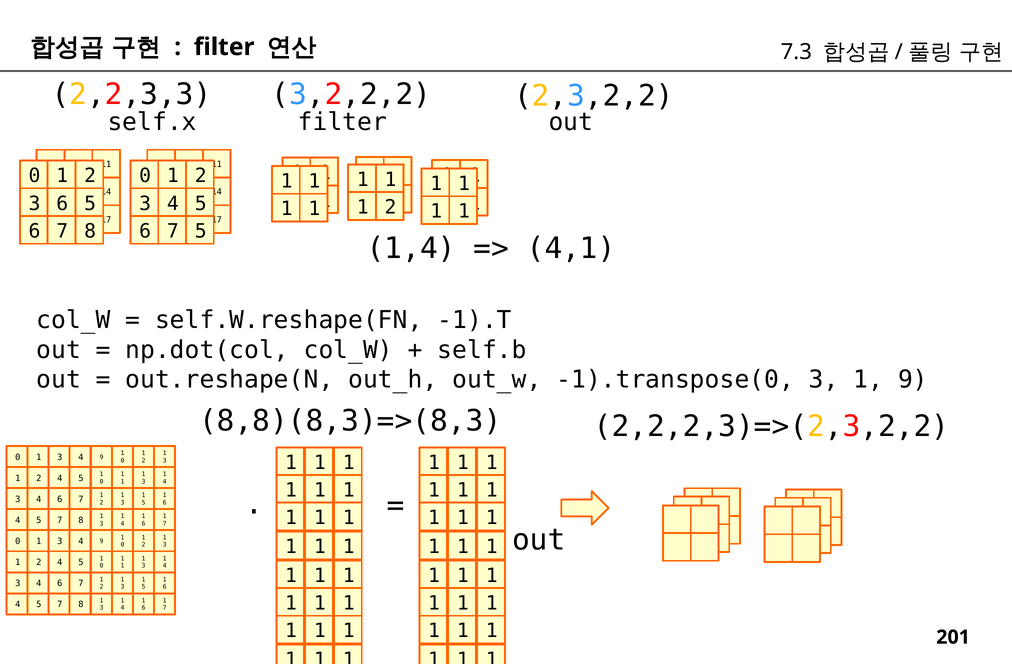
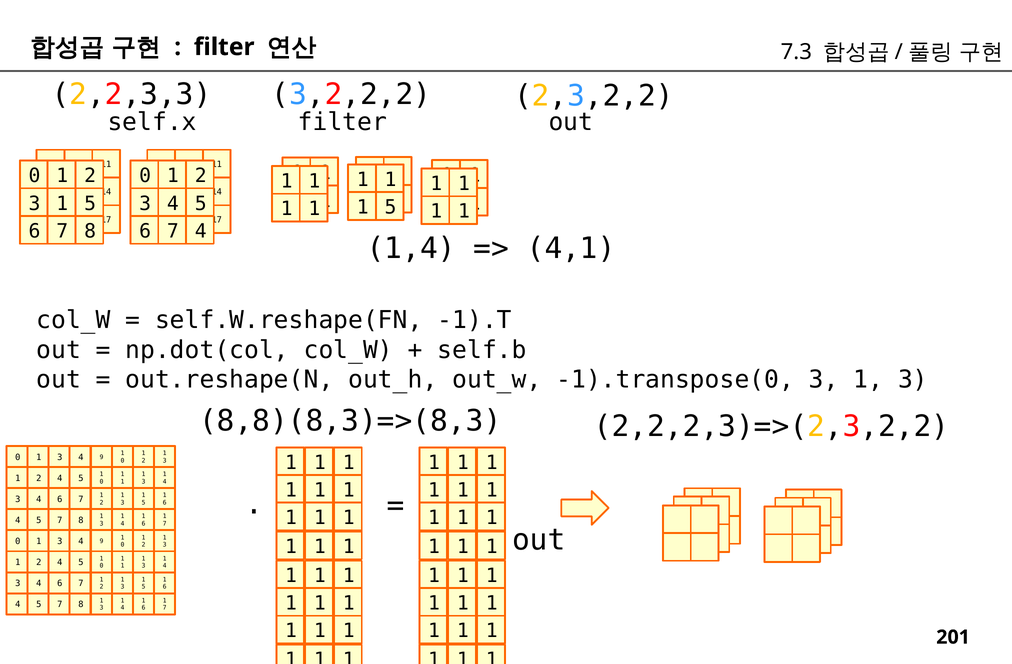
6 at (62, 204): 6 -> 1
2 at (391, 208): 2 -> 5
5 at (201, 231): 5 -> 4
3 1 9: 9 -> 3
